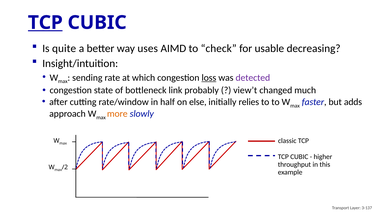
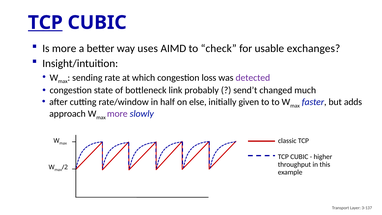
Is quite: quite -> more
decreasing: decreasing -> exchanges
loss underline: present -> none
view’t: view’t -> send’t
relies: relies -> given
more at (117, 114) colour: orange -> purple
